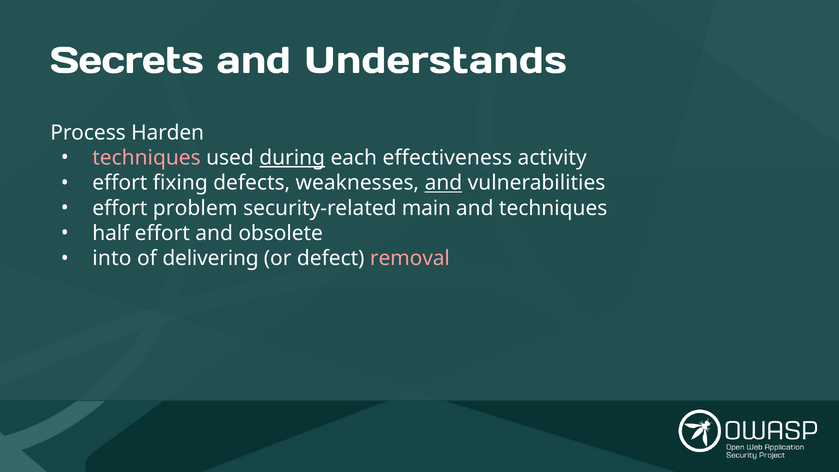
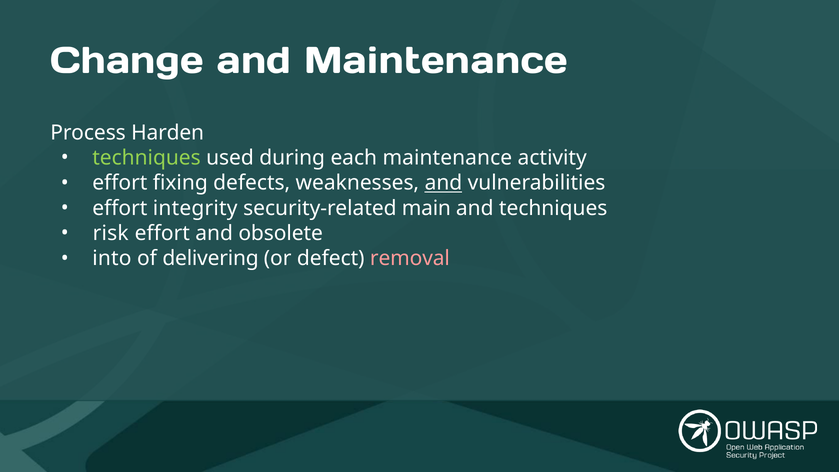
Secrets: Secrets -> Change
and Understands: Understands -> Maintenance
techniques at (146, 158) colour: pink -> light green
during underline: present -> none
each effectiveness: effectiveness -> maintenance
problem: problem -> integrity
half: half -> risk
